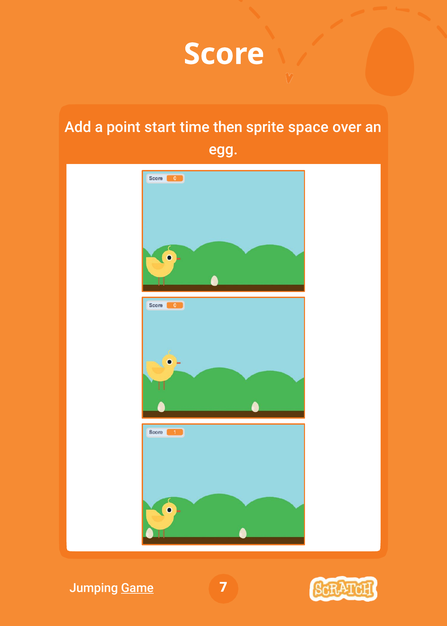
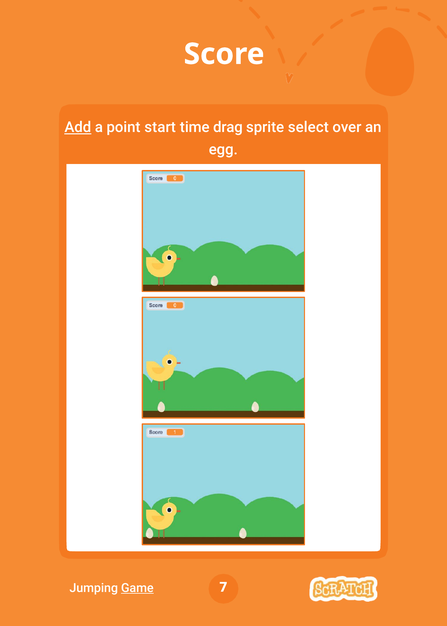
Add underline: none -> present
then: then -> drag
space: space -> select
